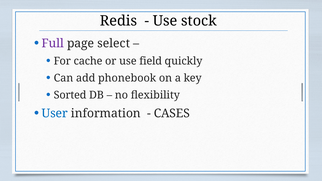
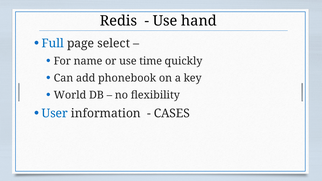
stock: stock -> hand
Full colour: purple -> blue
cache: cache -> name
field: field -> time
Sorted: Sorted -> World
